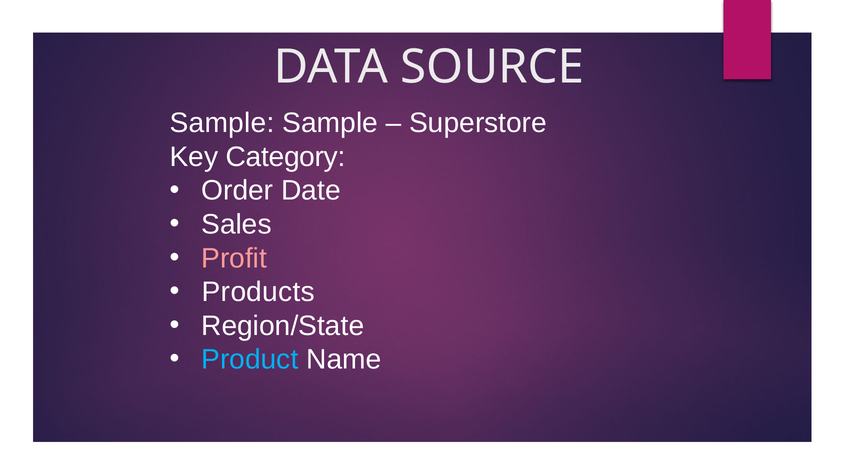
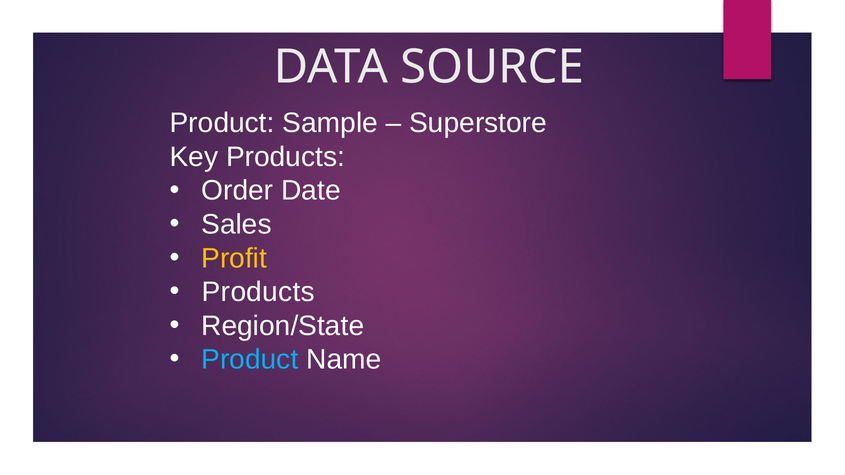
Sample at (222, 123): Sample -> Product
Key Category: Category -> Products
Profit colour: pink -> yellow
